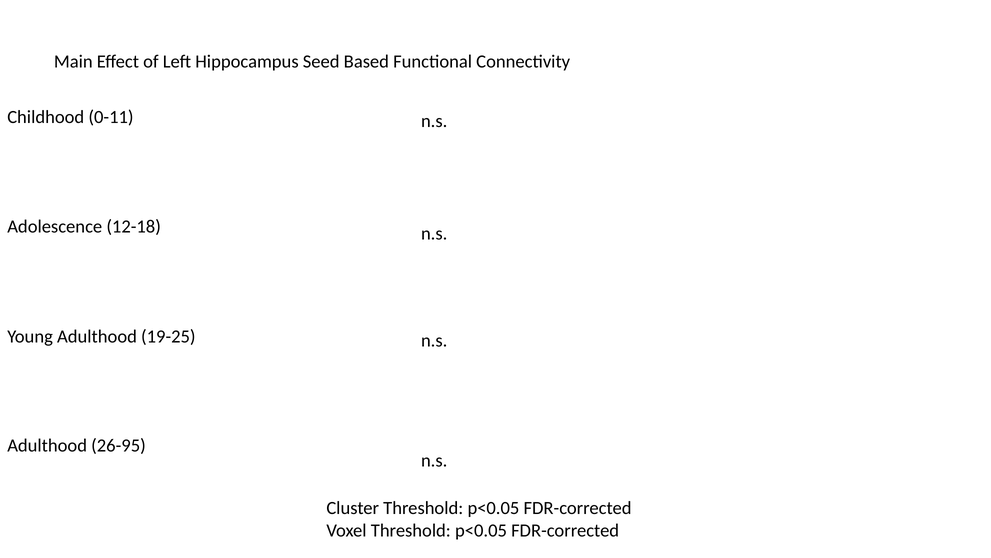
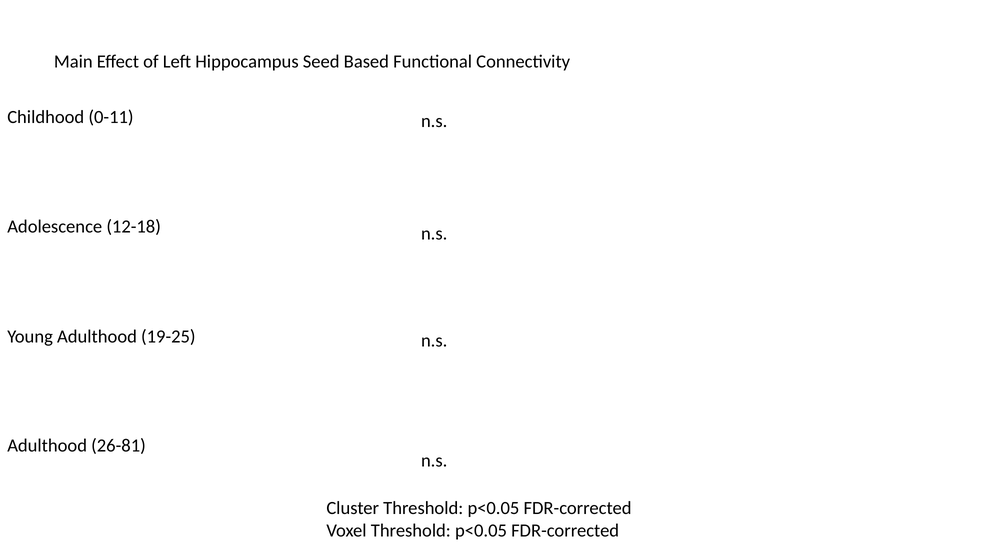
26-95: 26-95 -> 26-81
